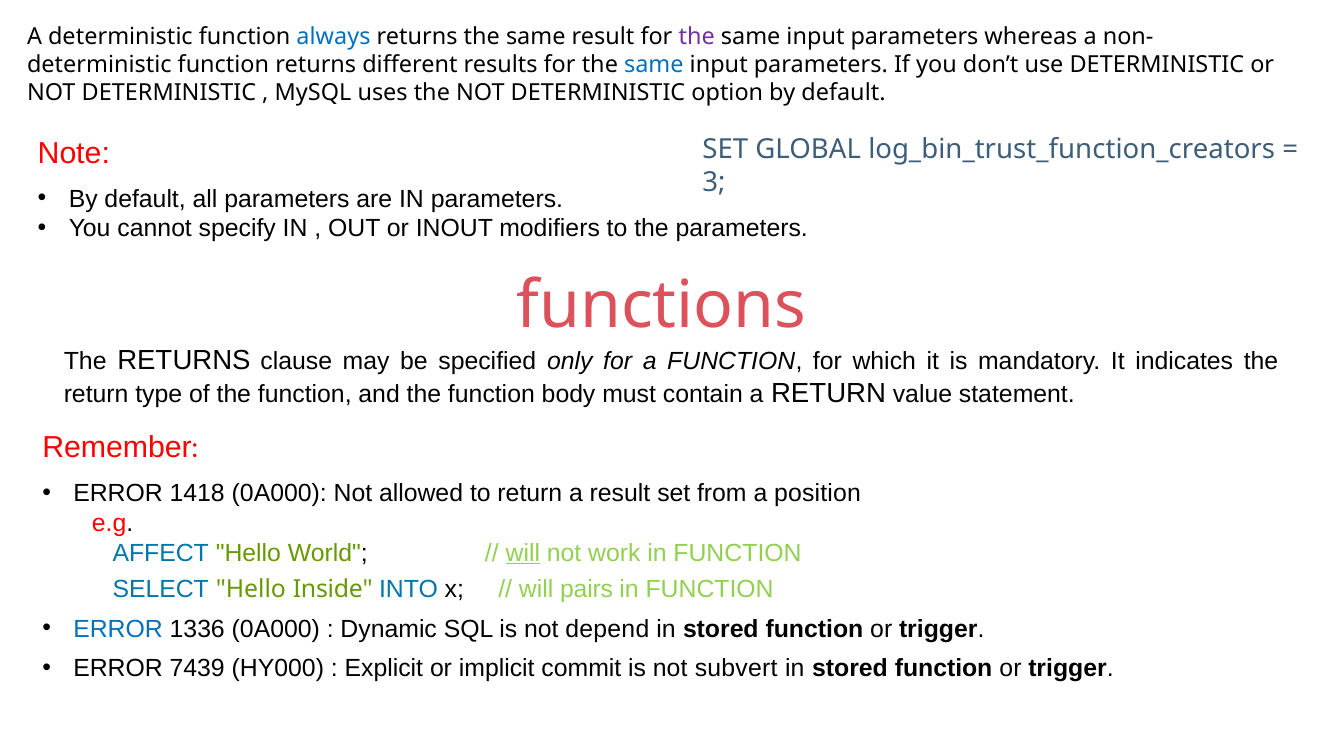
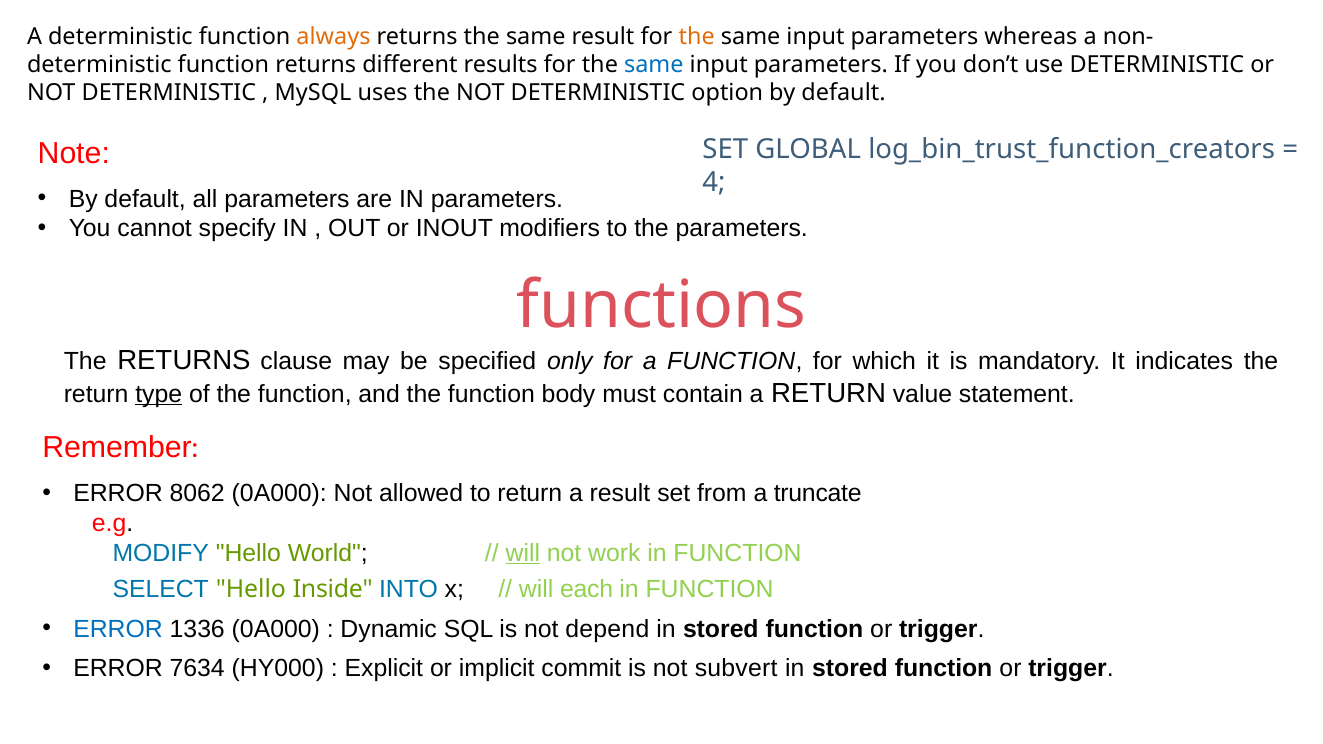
always colour: blue -> orange
the at (697, 37) colour: purple -> orange
3: 3 -> 4
type underline: none -> present
1418: 1418 -> 8062
position: position -> truncate
AFFECT: AFFECT -> MODIFY
pairs: pairs -> each
7439: 7439 -> 7634
